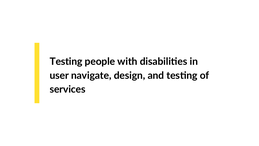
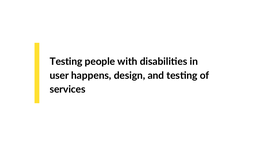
navigate: navigate -> happens
